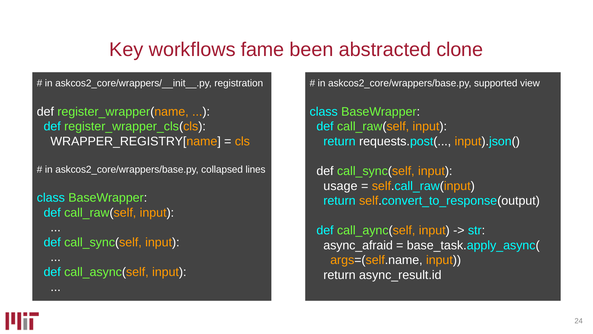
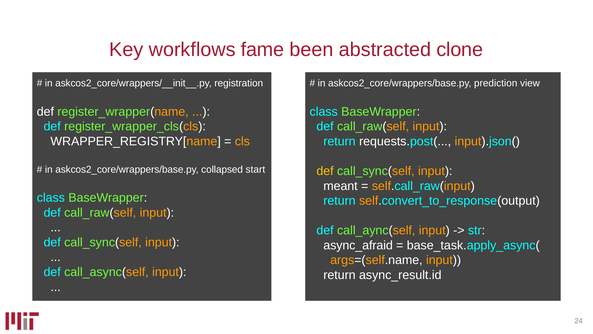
supported: supported -> prediction
lines: lines -> start
def at (325, 171) colour: white -> yellow
usage: usage -> meant
